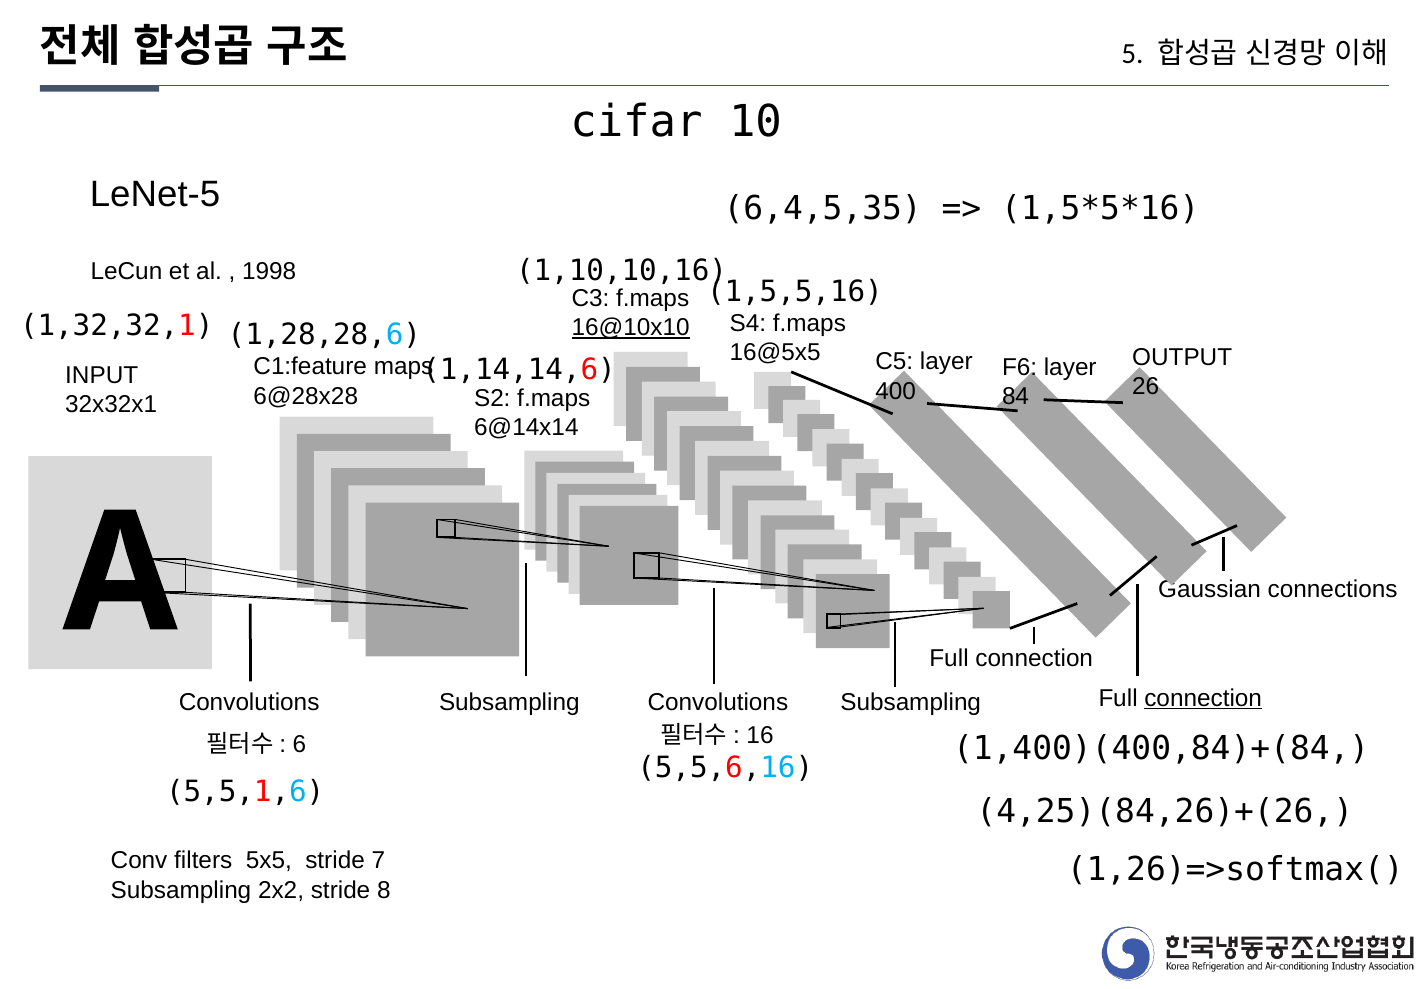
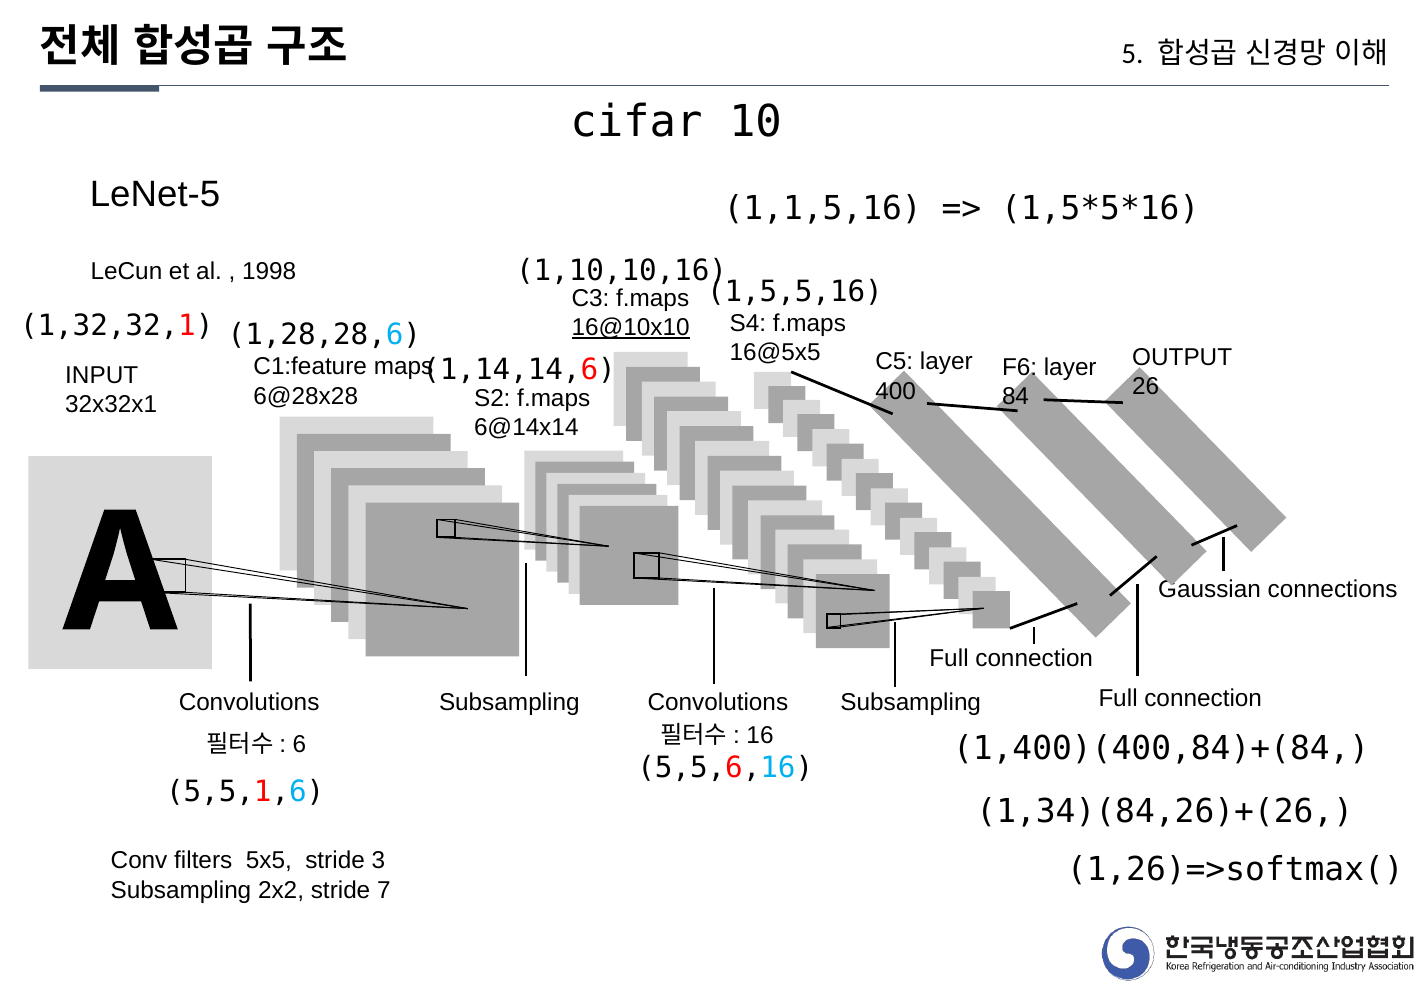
6,4,5,35: 6,4,5,35 -> 1,1,5,16
connection at (1203, 698) underline: present -> none
4,25)(84,26)+(26: 4,25)(84,26)+(26 -> 1,34)(84,26)+(26
7: 7 -> 3
8: 8 -> 7
